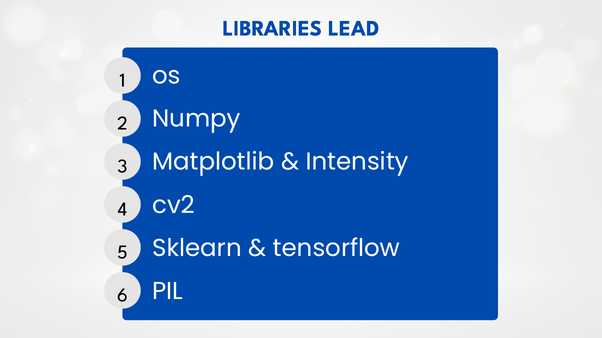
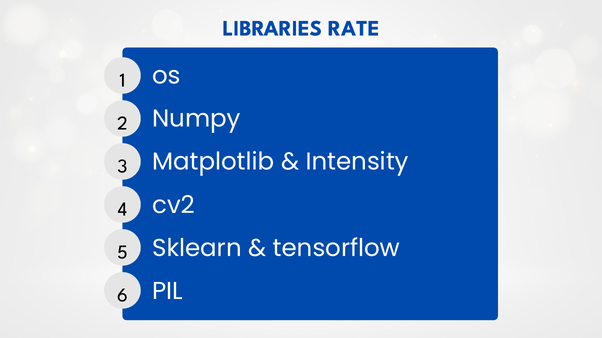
LEAD: LEAD -> RATE
